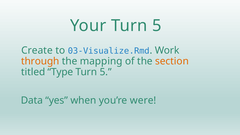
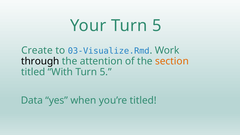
through colour: orange -> black
mapping: mapping -> attention
Type: Type -> With
you’re were: were -> titled
